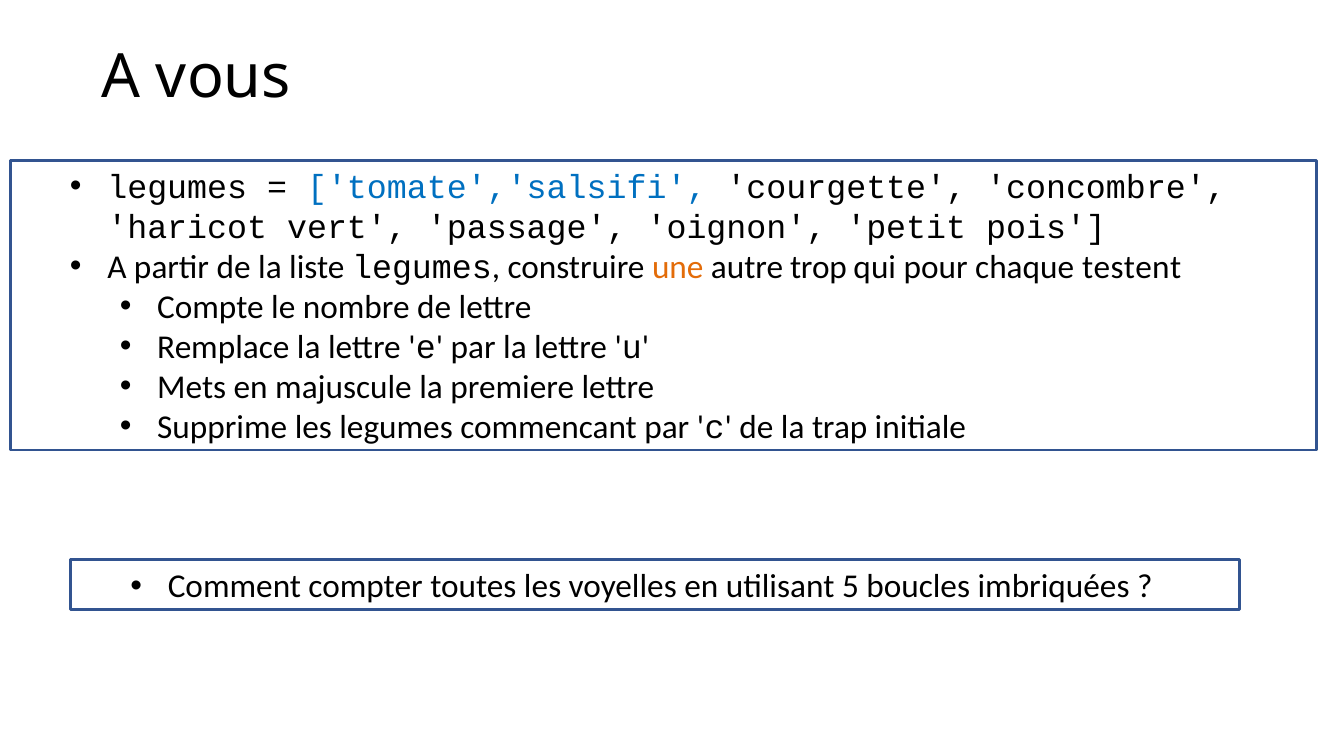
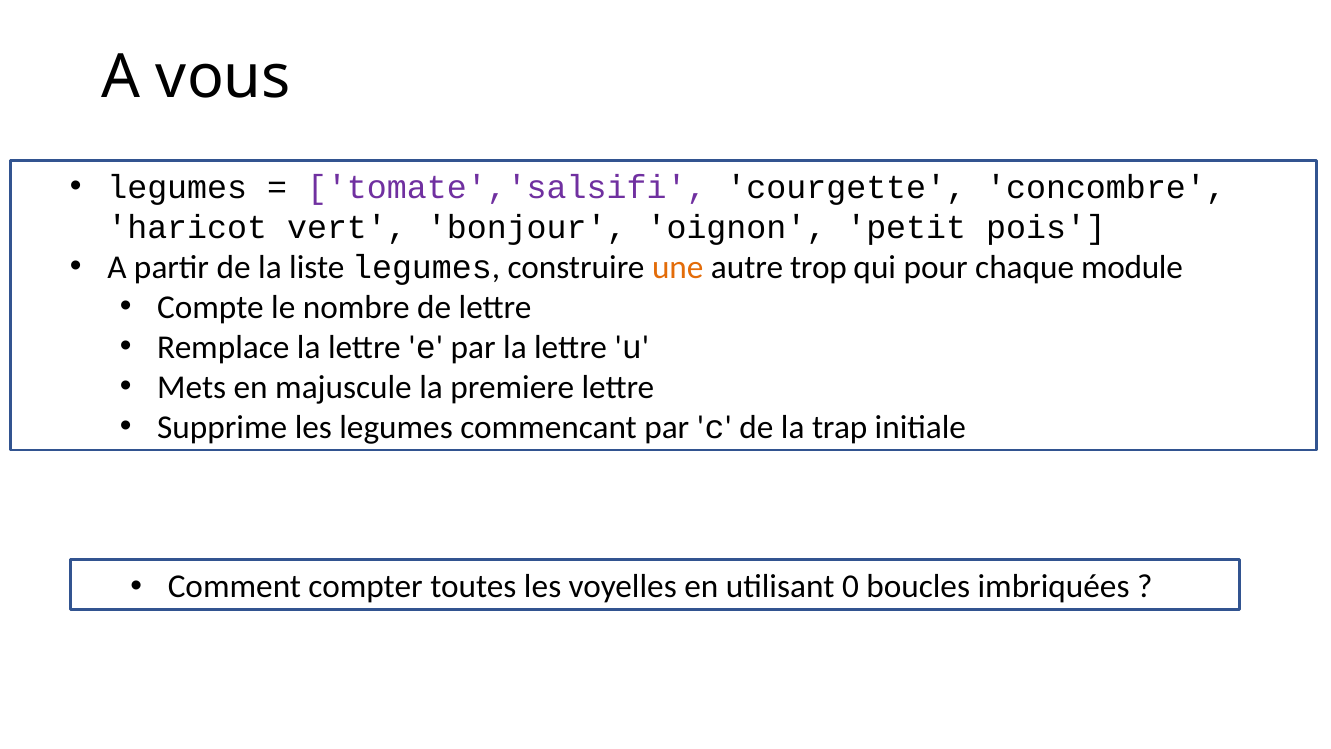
tomate','salsifi colour: blue -> purple
passage: passage -> bonjour
testent: testent -> module
5: 5 -> 0
